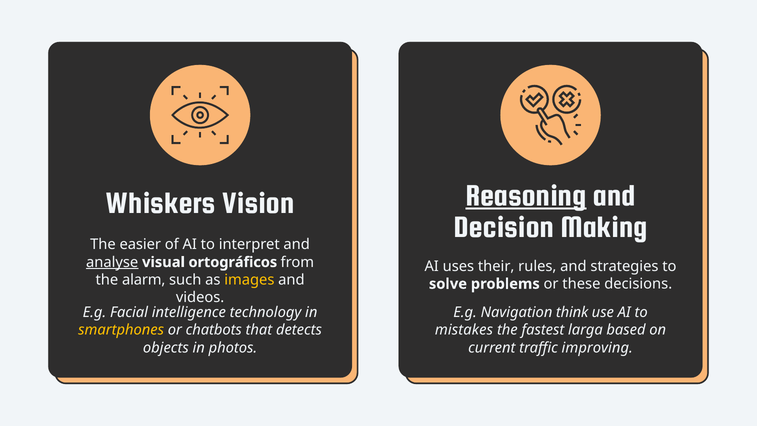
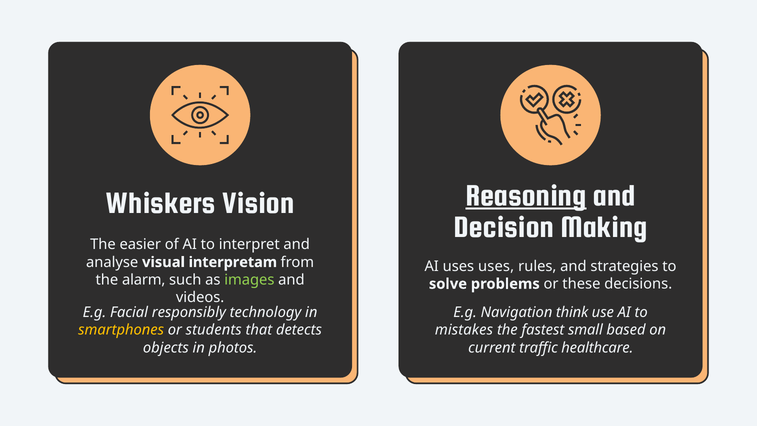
analyse underline: present -> none
ortográficos: ortográficos -> interpretam
uses their: their -> uses
images colour: yellow -> light green
intelligence: intelligence -> responsibly
chatbots: chatbots -> students
larga: larga -> small
improving: improving -> healthcare
